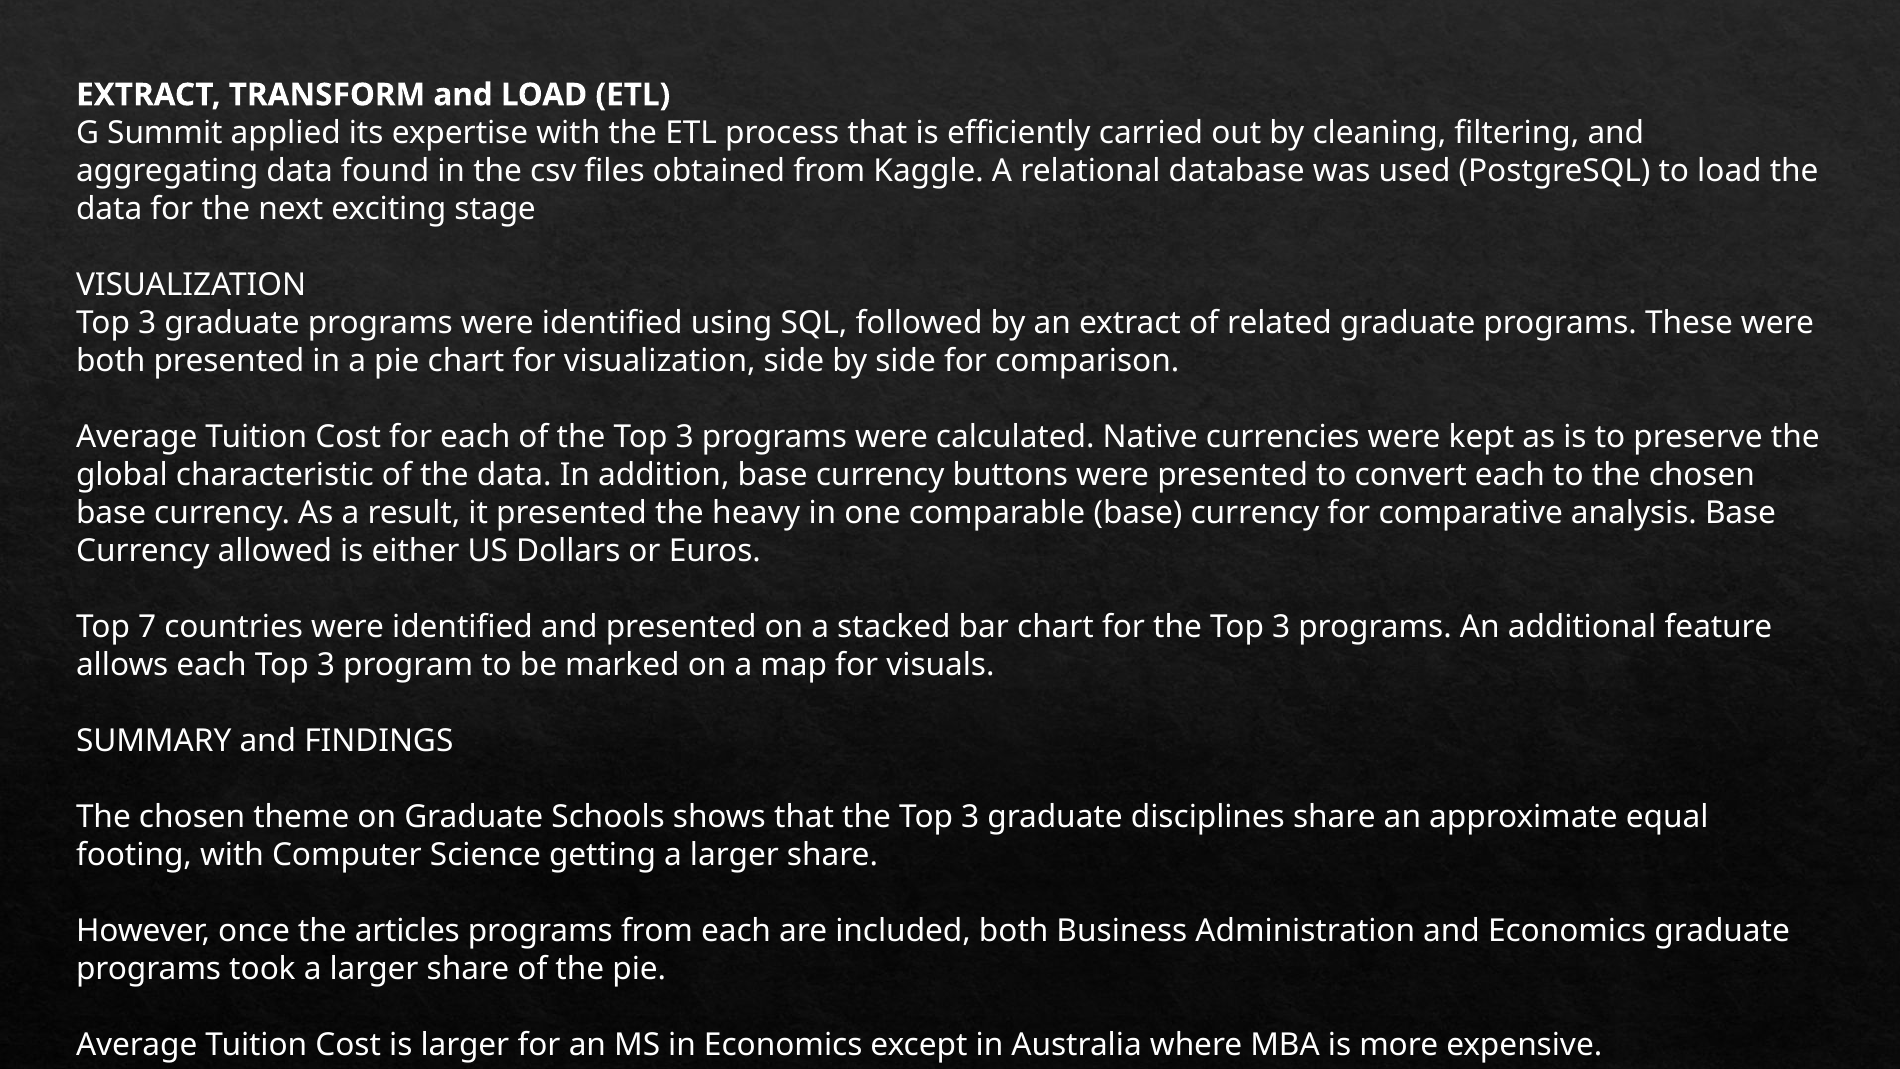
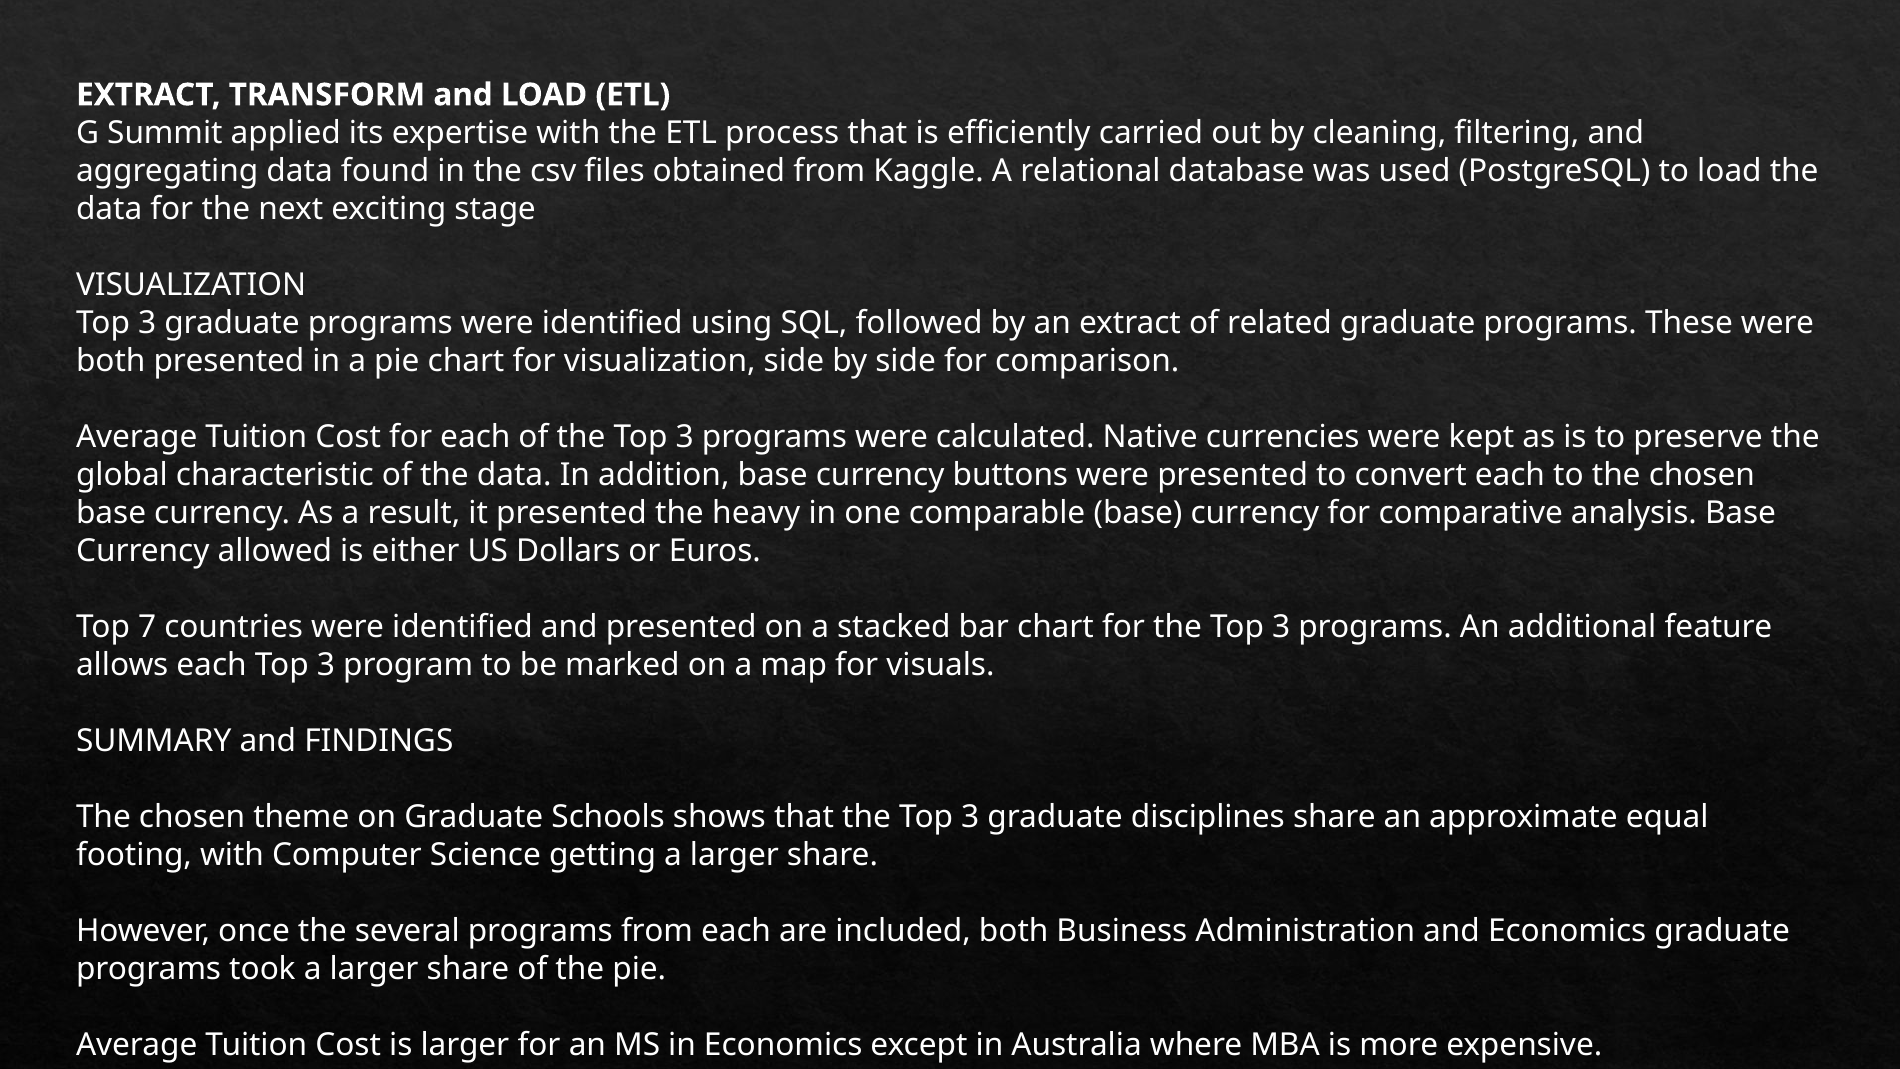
articles: articles -> several
